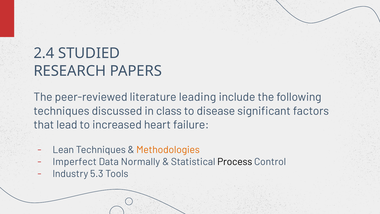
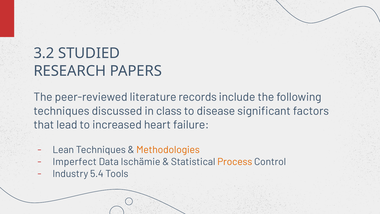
2.4: 2.4 -> 3.2
leading: leading -> records
Normally: Normally -> Ischämie
Process colour: black -> orange
5.3: 5.3 -> 5.4
